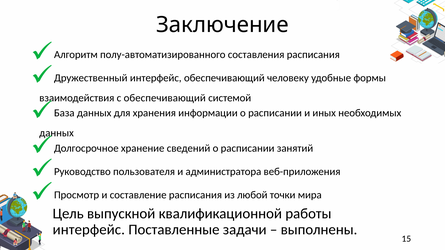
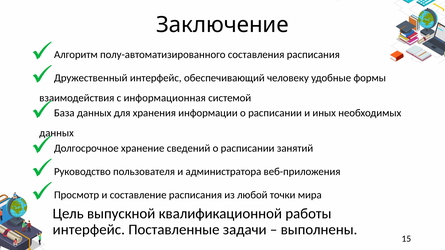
с обеспечивающий: обеспечивающий -> информационная
